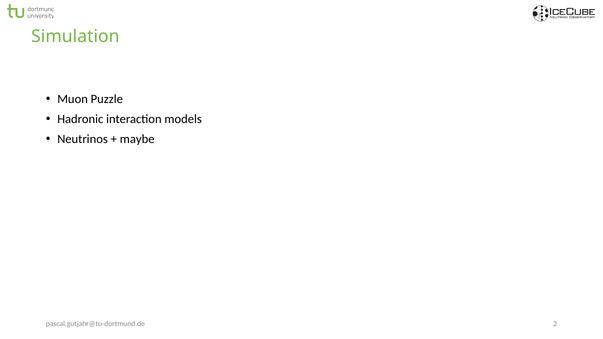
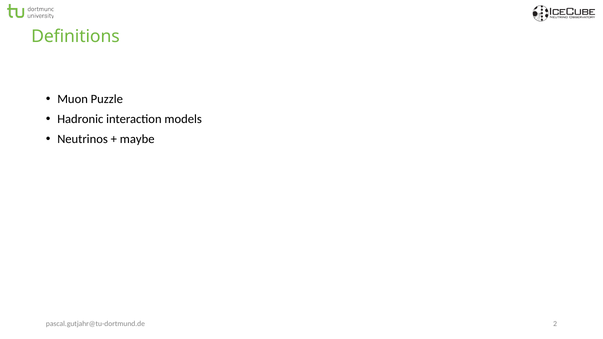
Simulation: Simulation -> Definitions
